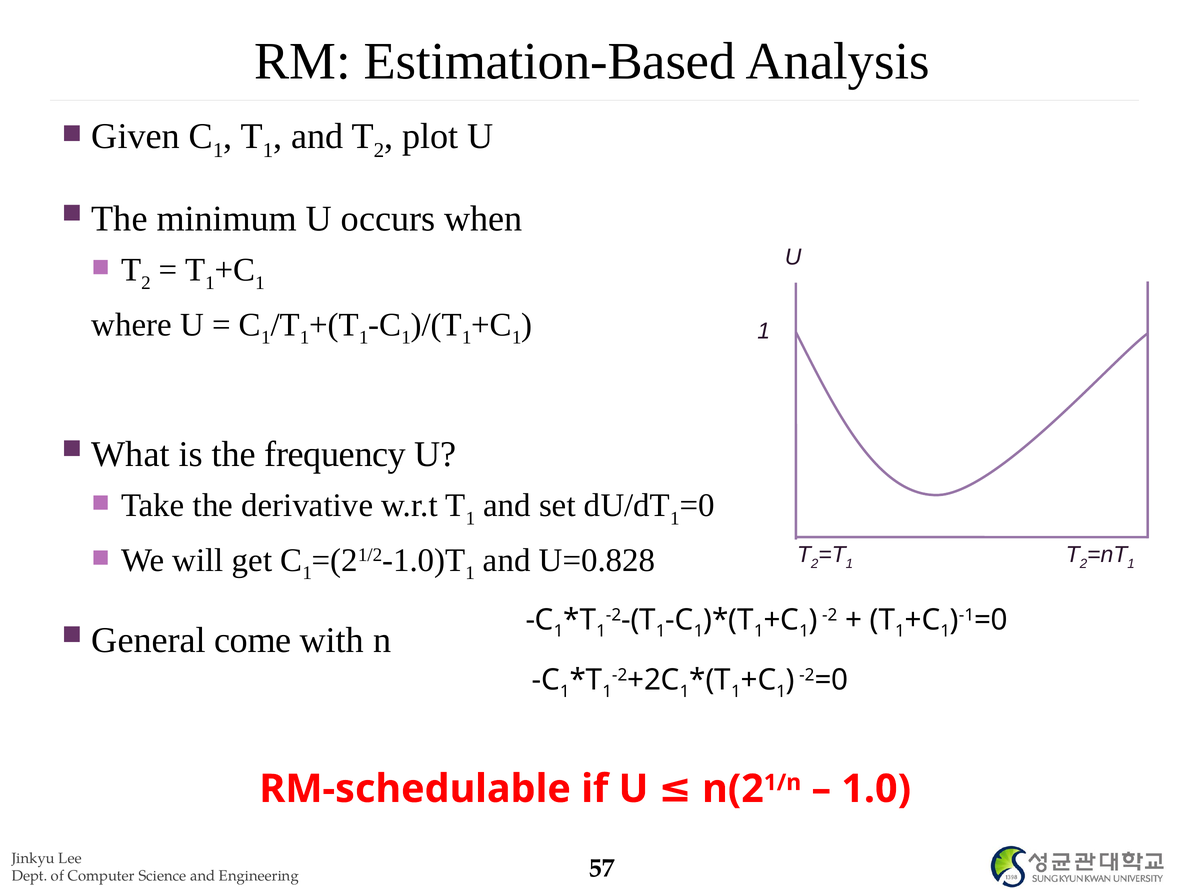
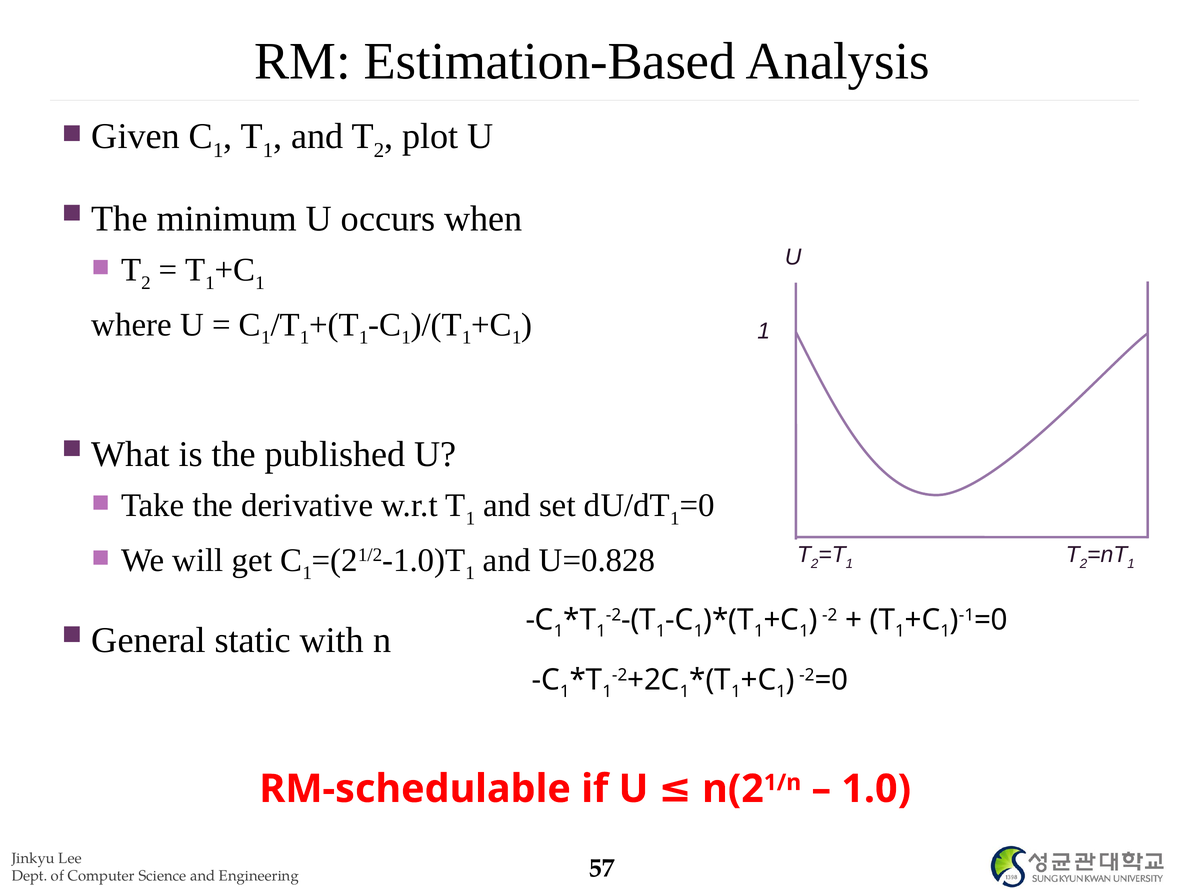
frequency: frequency -> published
come: come -> static
